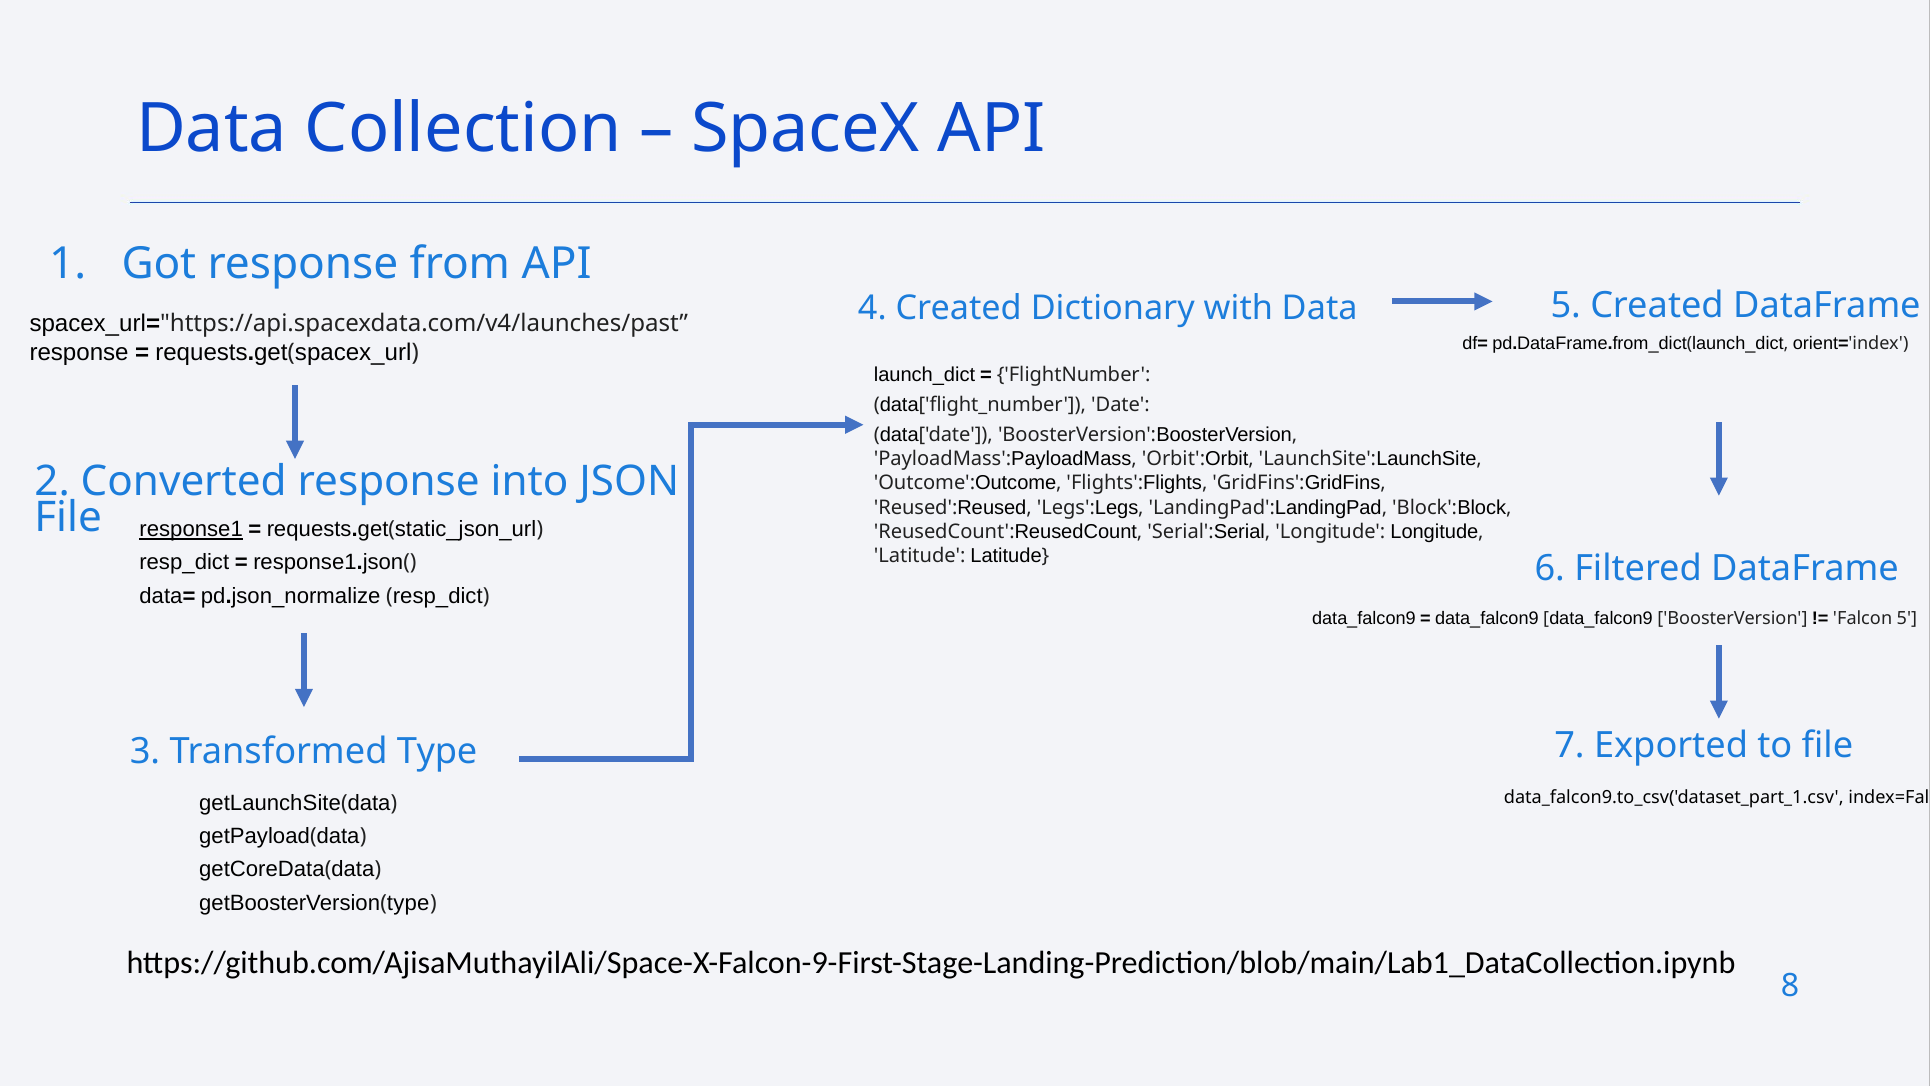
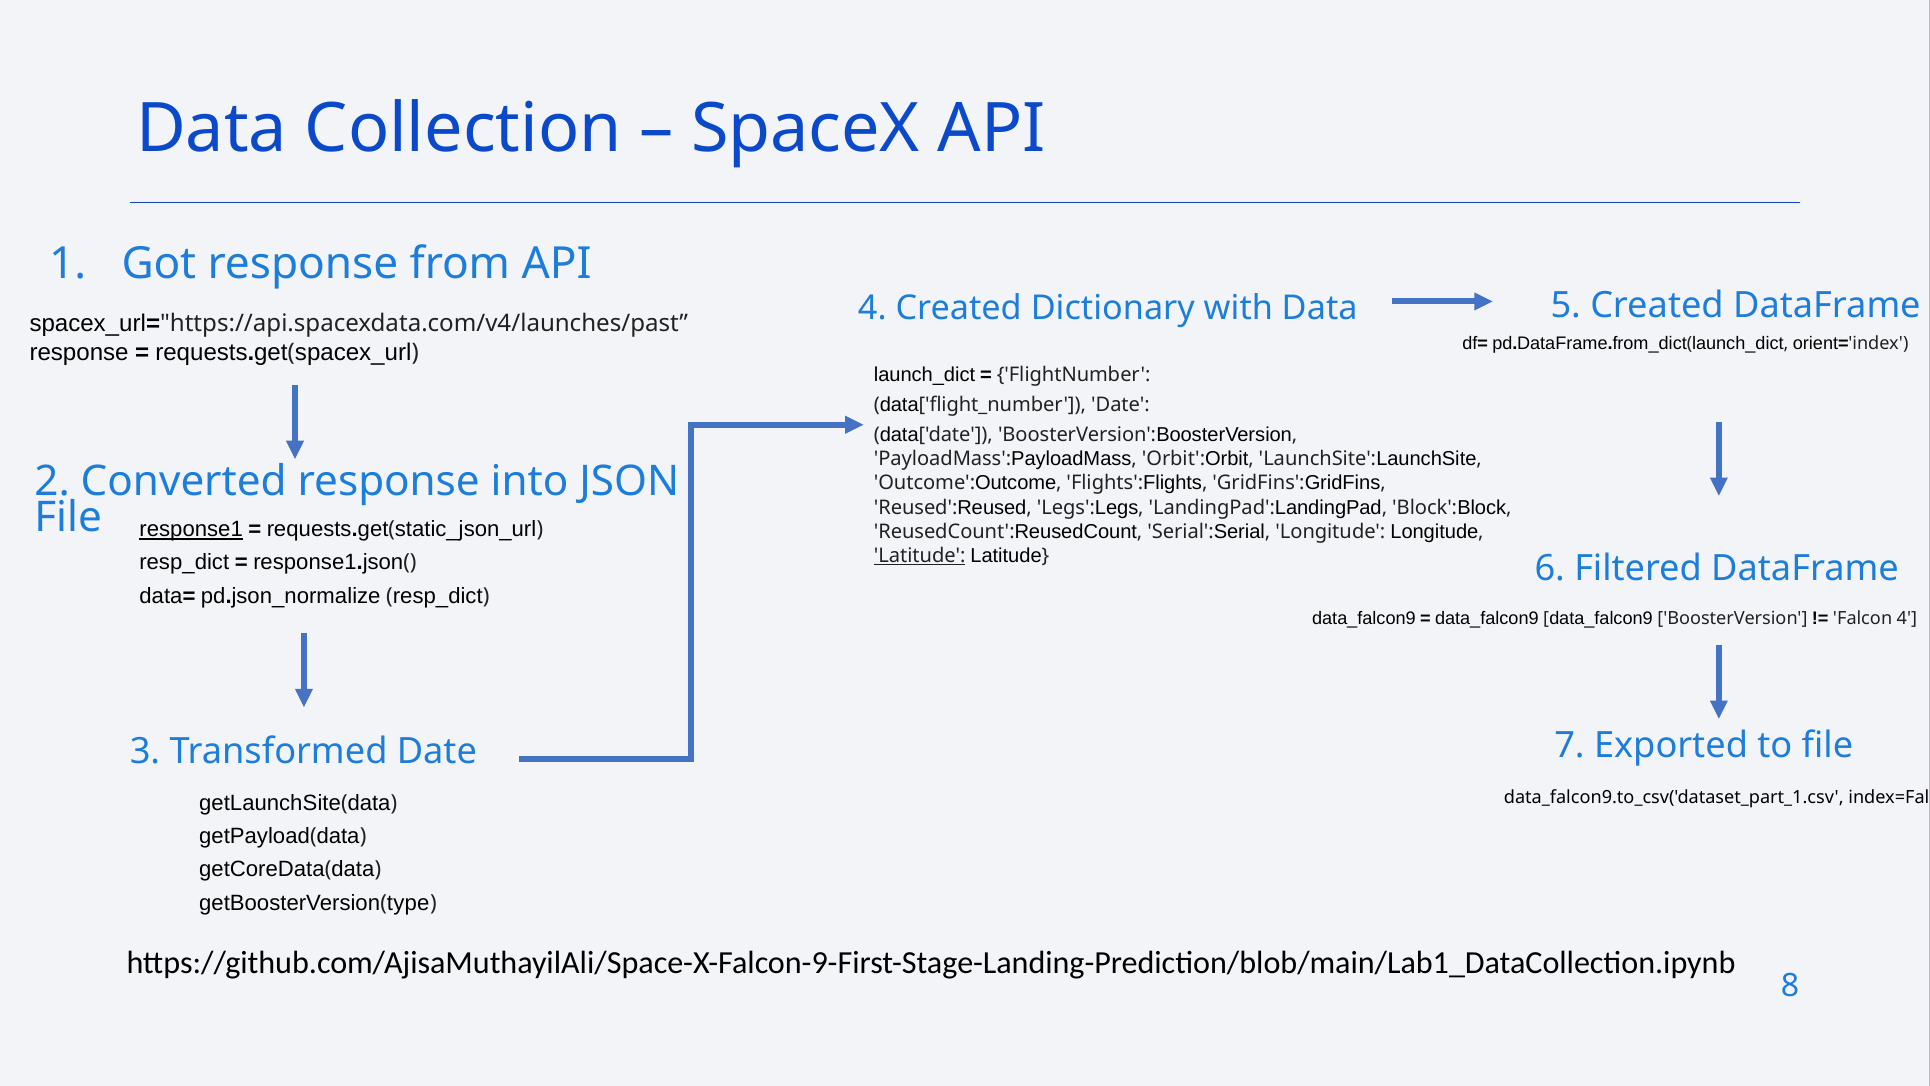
Latitude at (920, 556) underline: none -> present
Falcon 5: 5 -> 4
Transformed Type: Type -> Date
